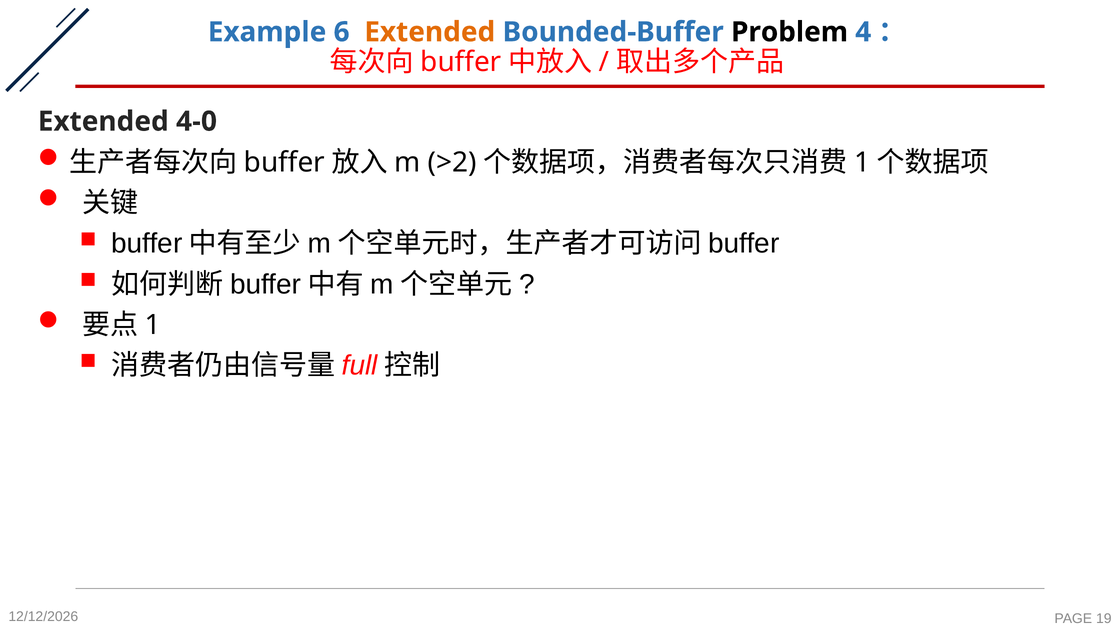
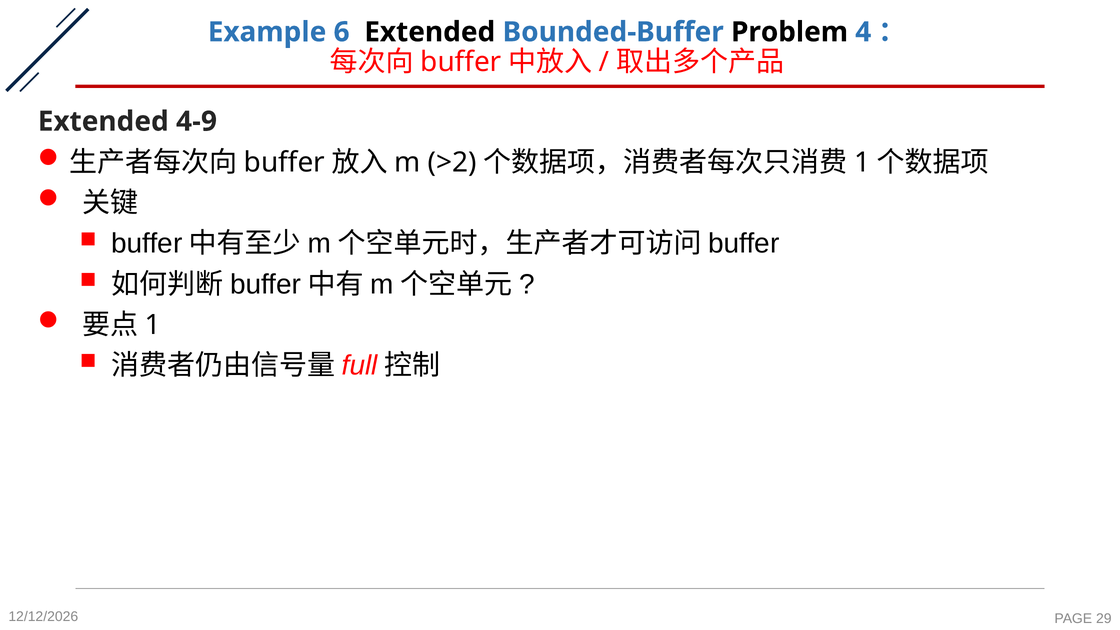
Extended at (430, 32) colour: orange -> black
4-0: 4-0 -> 4-9
19: 19 -> 29
